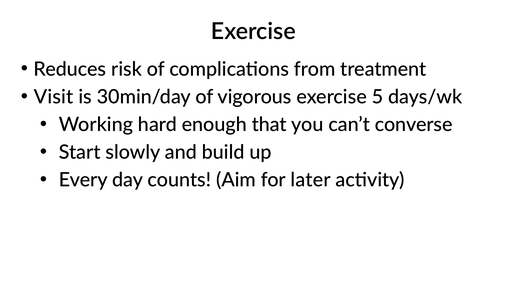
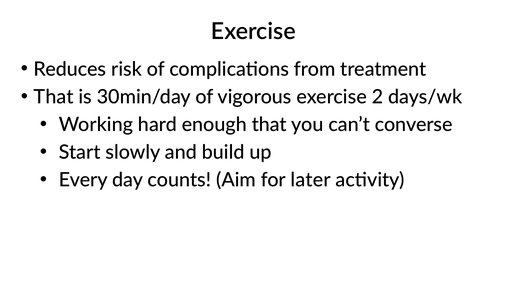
Visit at (53, 97): Visit -> That
5: 5 -> 2
